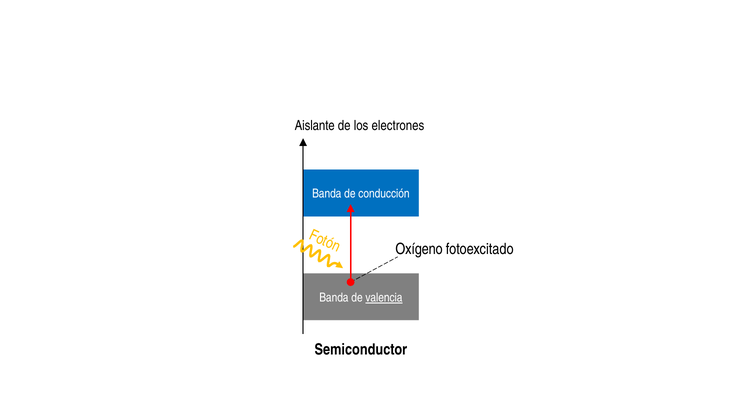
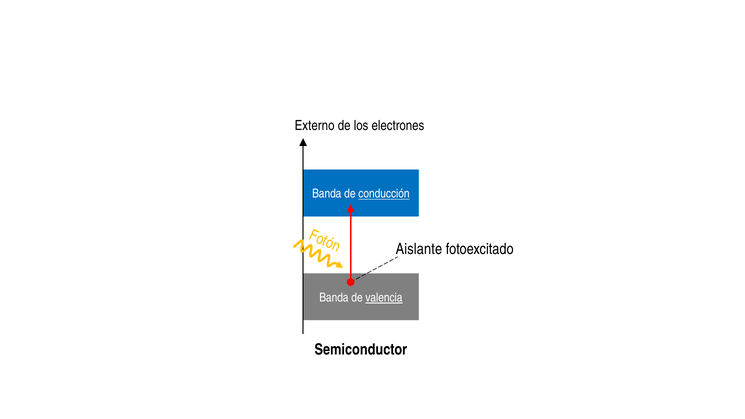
Aislante: Aislante -> Externo
conducción underline: none -> present
Oxígeno: Oxígeno -> Aislante
